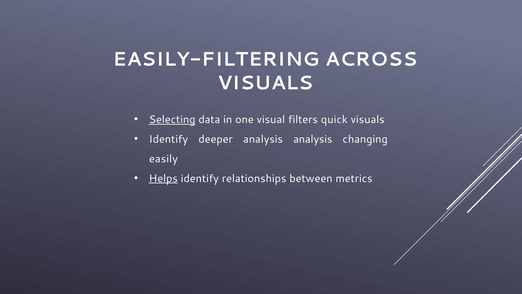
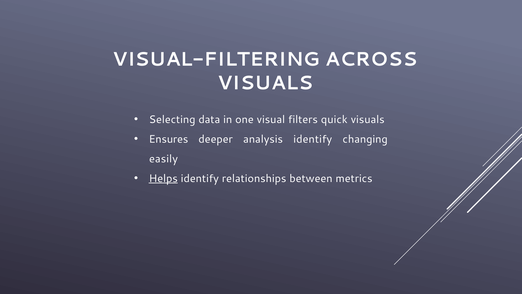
EASILY-FILTERING: EASILY-FILTERING -> VISUAL-FILTERING
Selecting underline: present -> none
Identify at (168, 139): Identify -> Ensures
analysis analysis: analysis -> identify
